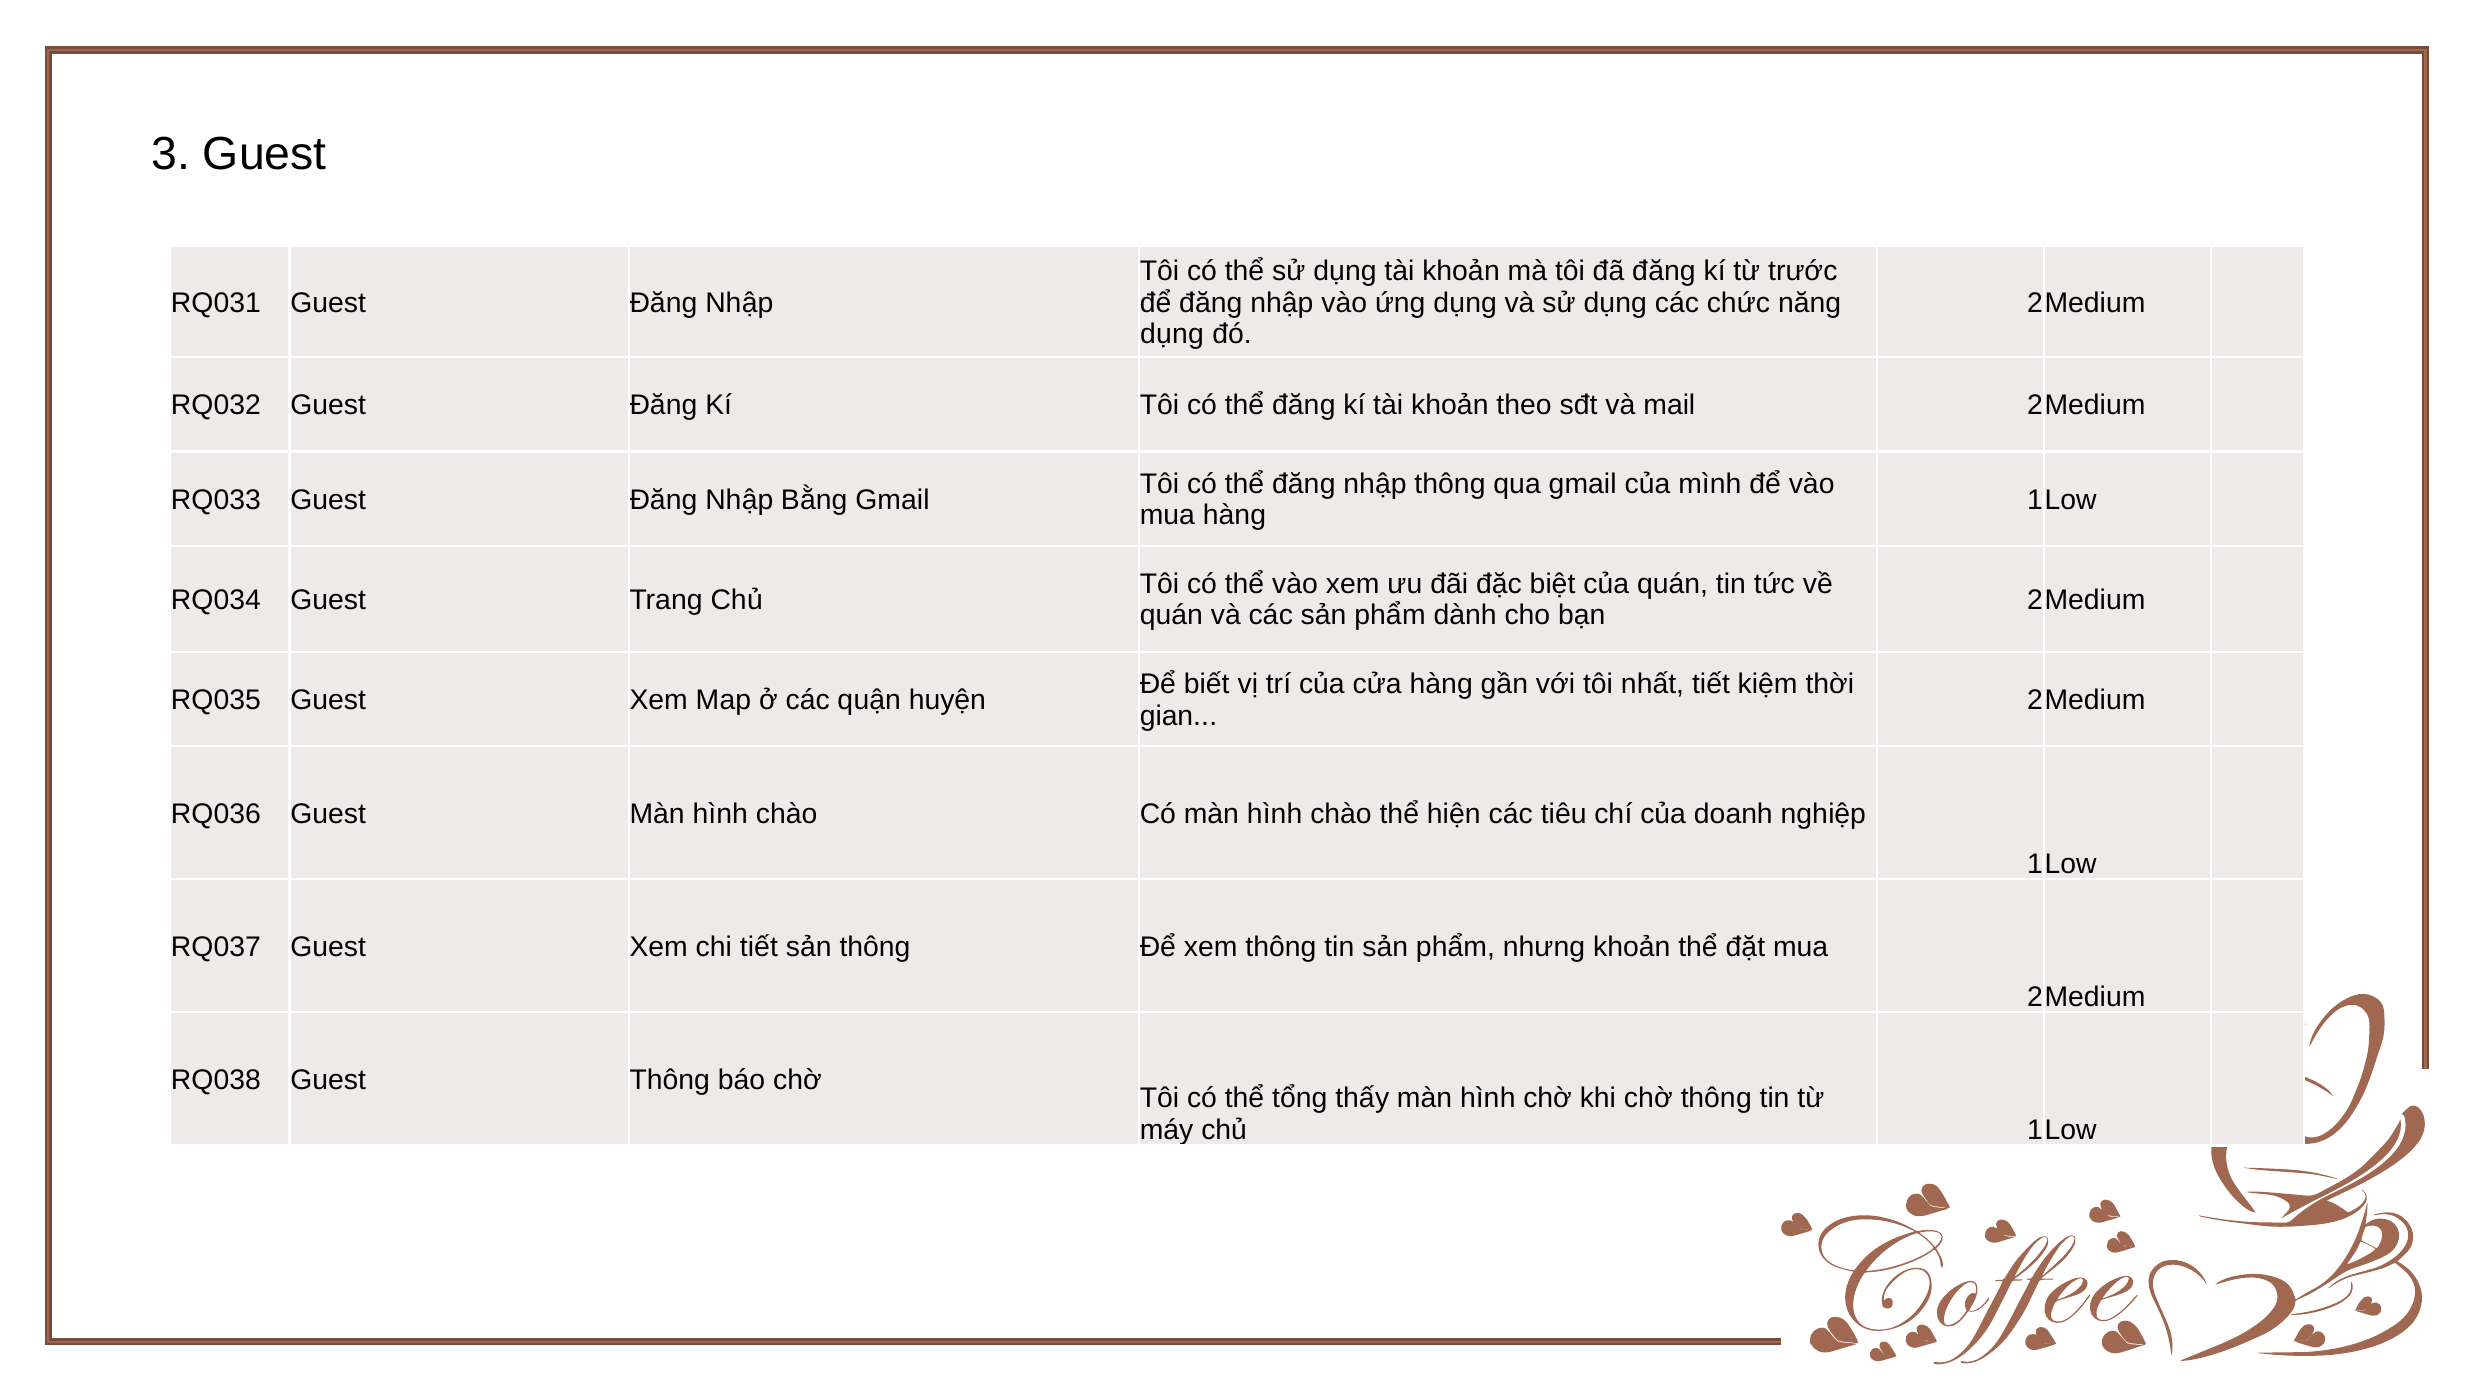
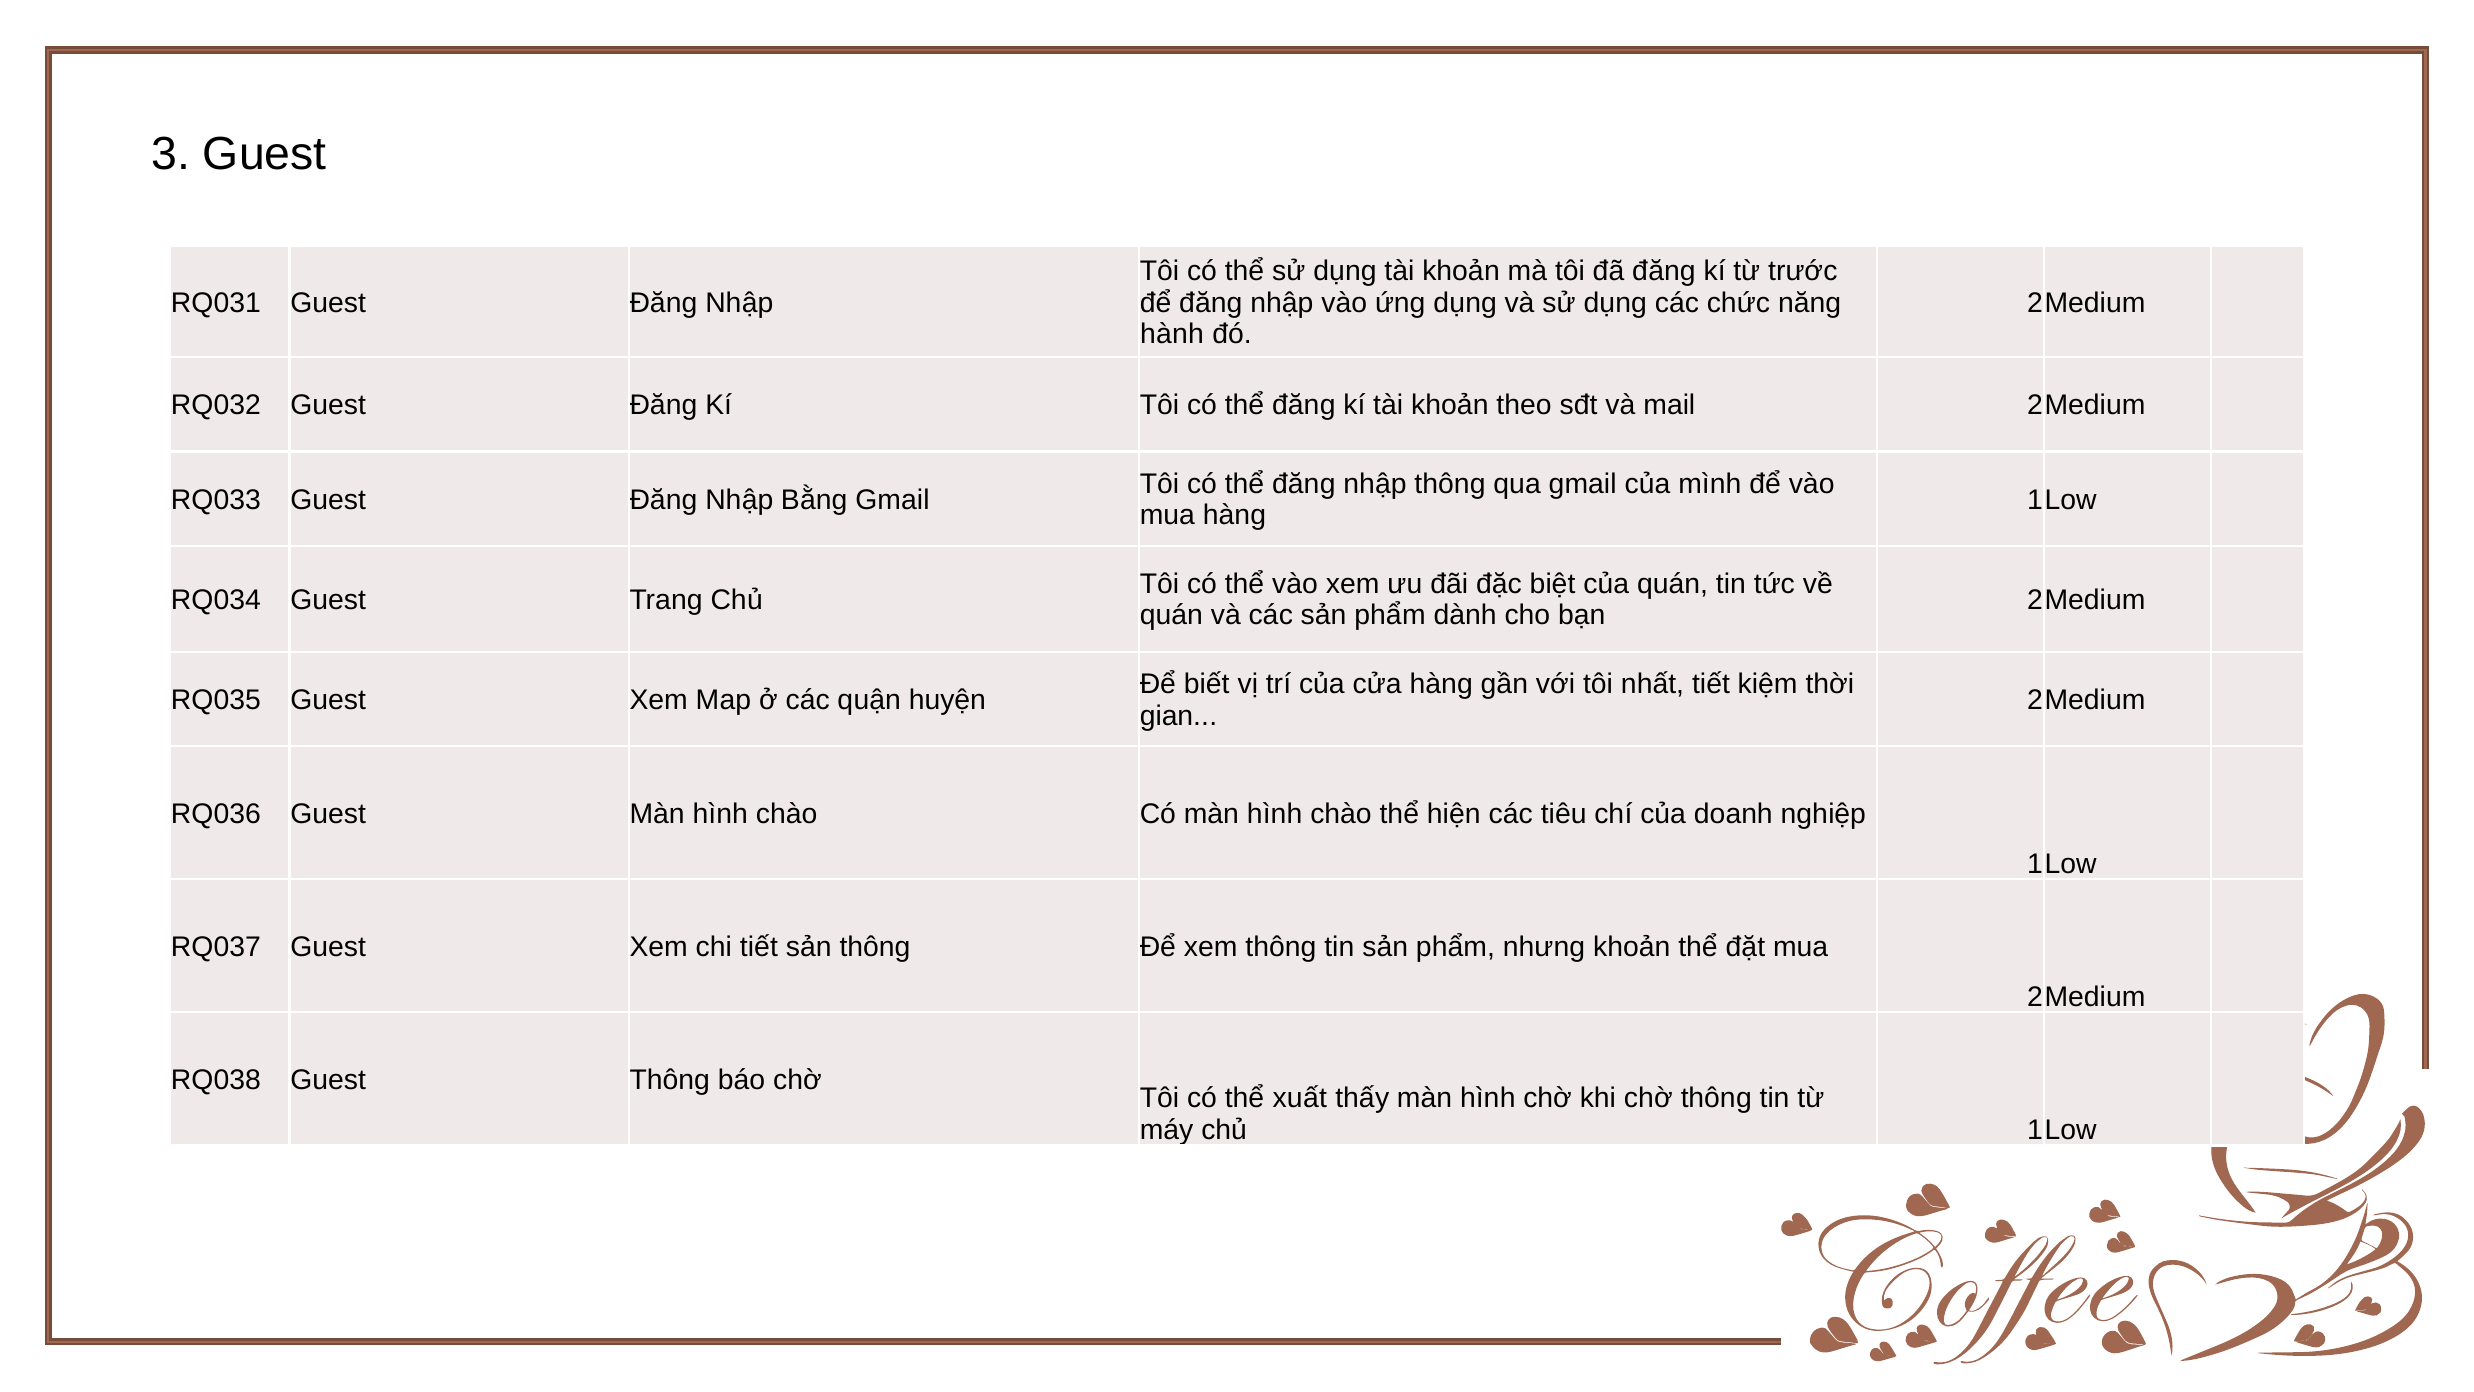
dụng at (1172, 334): dụng -> hành
tổng: tổng -> xuất
